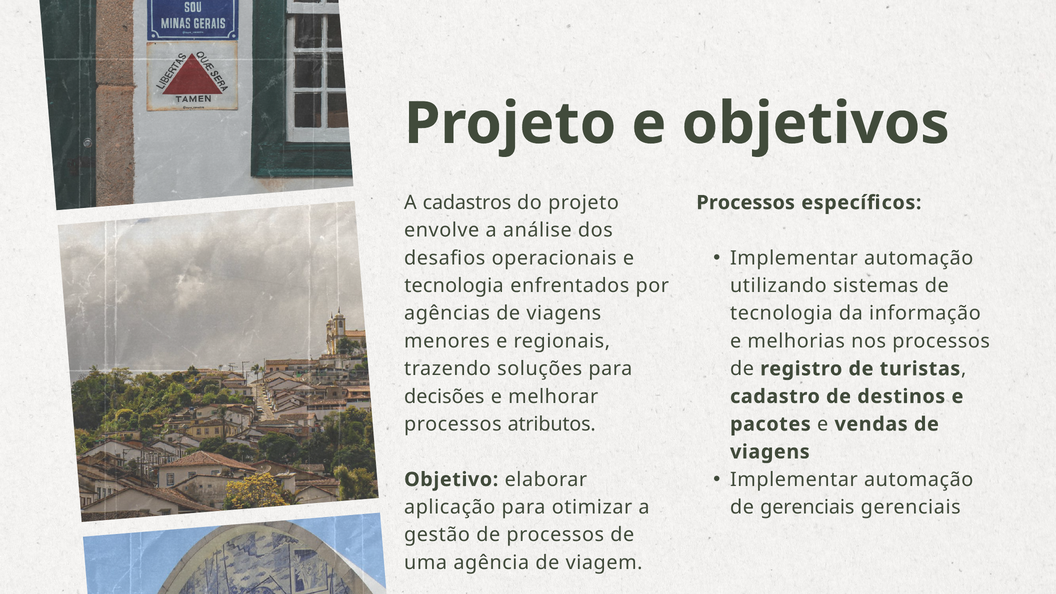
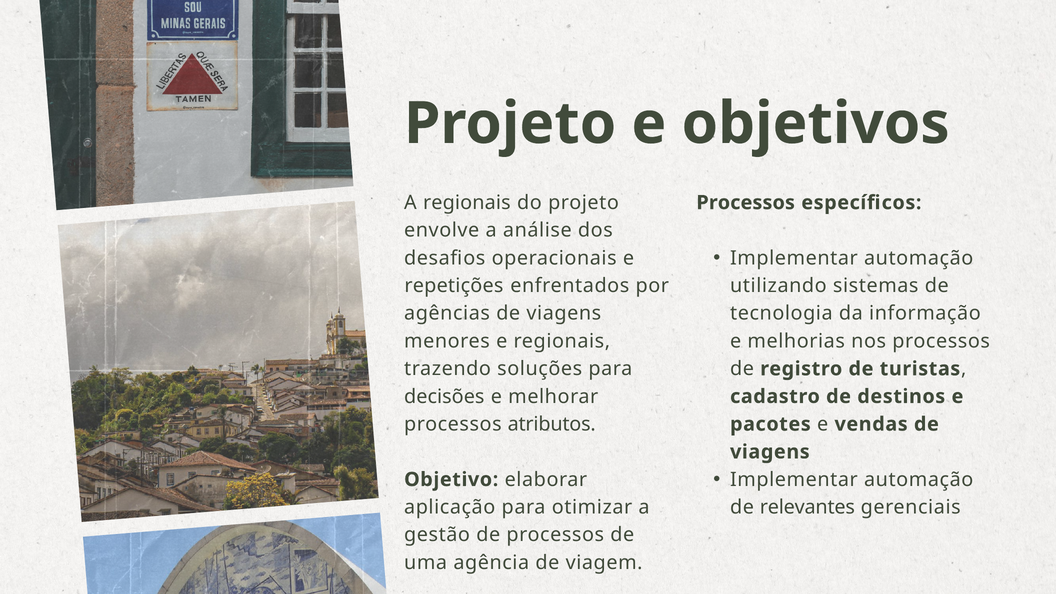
A cadastros: cadastros -> regionais
tecnologia at (454, 286): tecnologia -> repetições
de gerenciais: gerenciais -> relevantes
